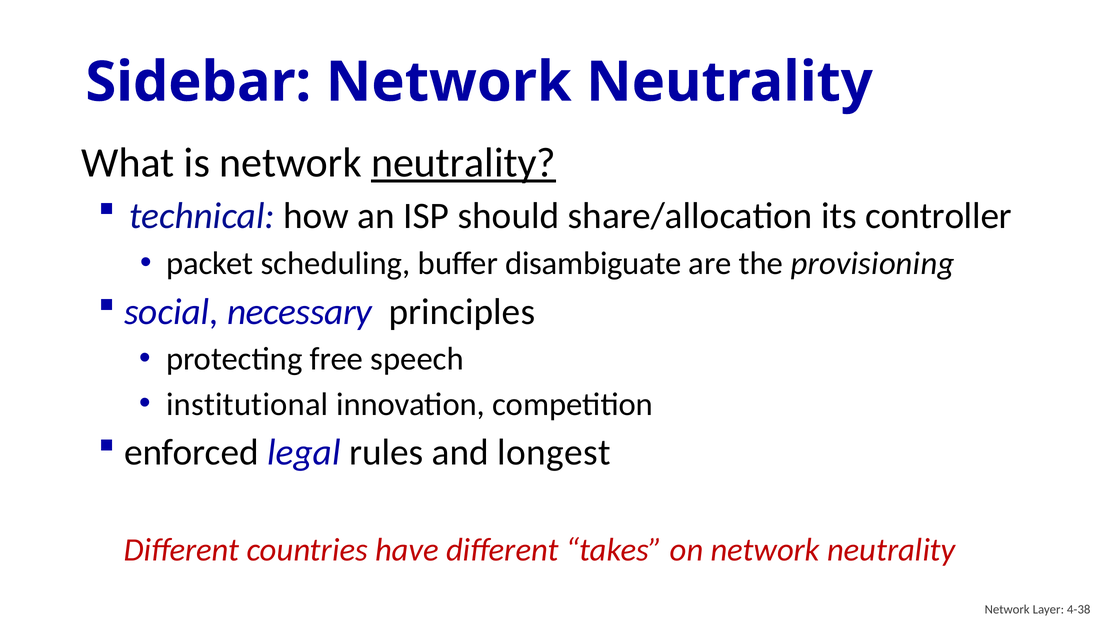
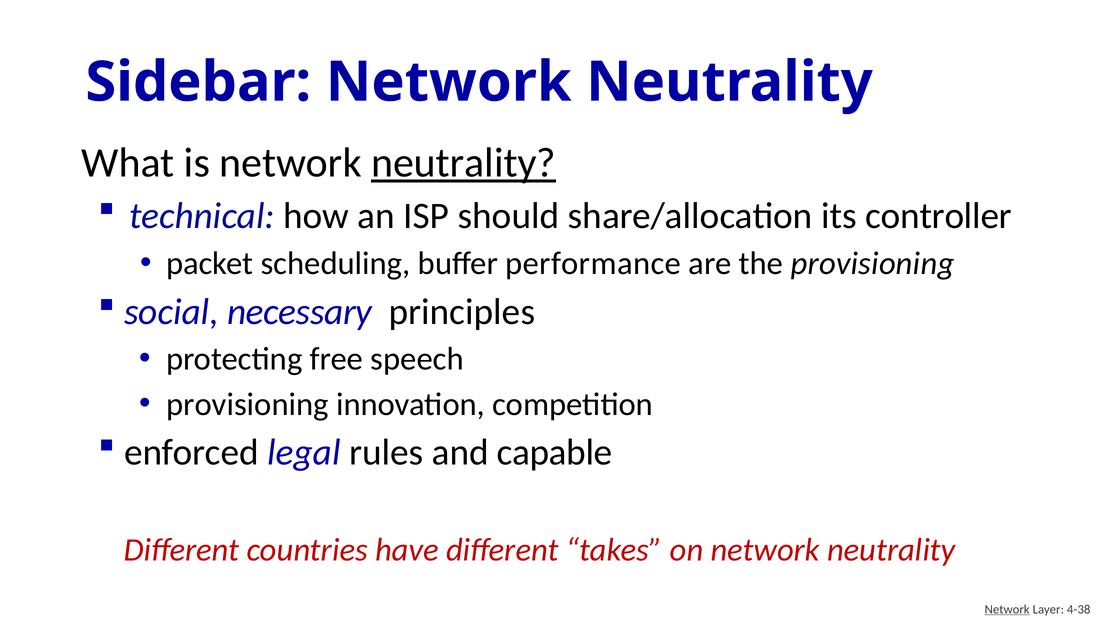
disambiguate: disambiguate -> performance
institutional at (247, 404): institutional -> provisioning
longest: longest -> capable
Network at (1007, 609) underline: none -> present
